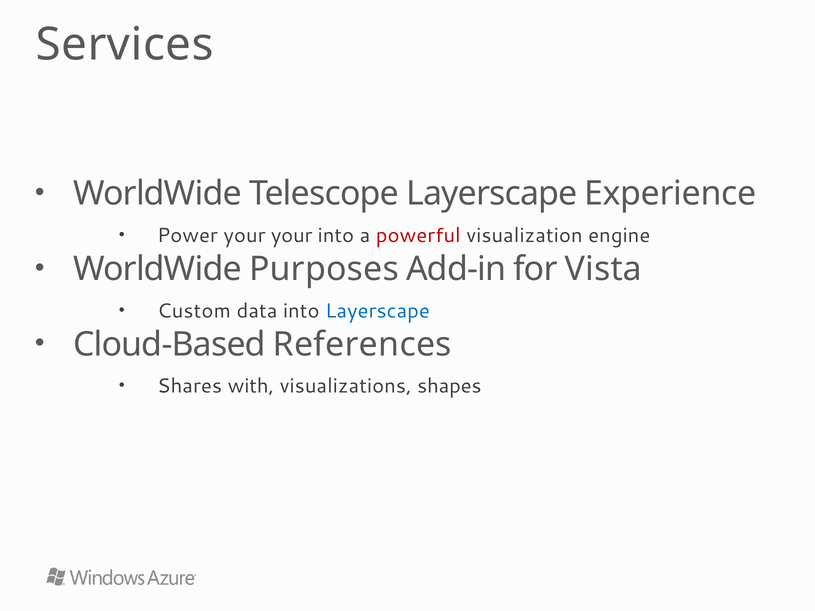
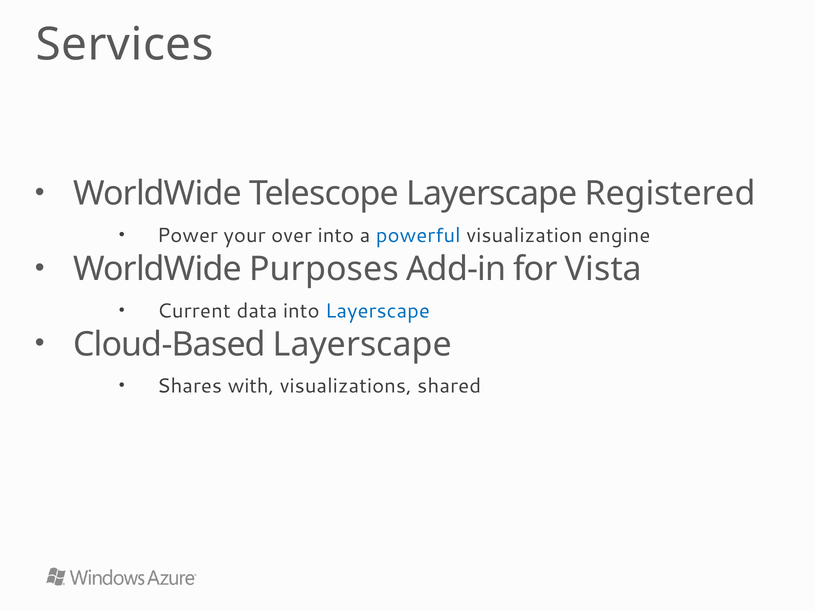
Experience: Experience -> Registered
your your: your -> over
powerful colour: red -> blue
Custom: Custom -> Current
Cloud-Based References: References -> Layerscape
shapes: shapes -> shared
